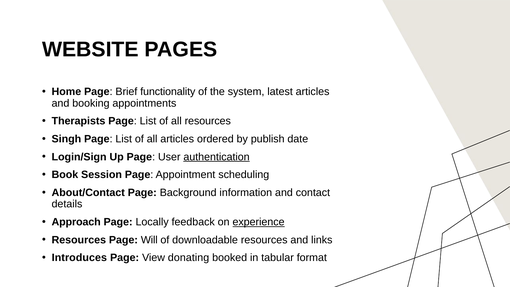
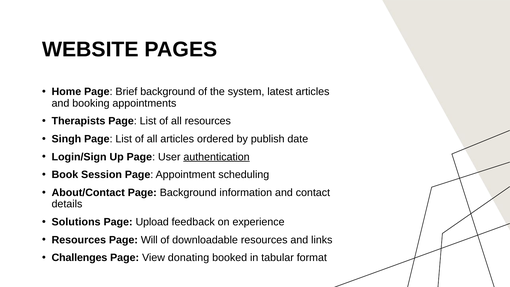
Brief functionality: functionality -> background
Approach: Approach -> Solutions
Locally: Locally -> Upload
experience underline: present -> none
Introduces: Introduces -> Challenges
